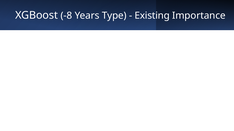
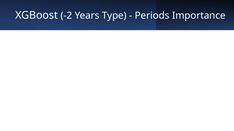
-8: -8 -> -2
Existing: Existing -> Periods
